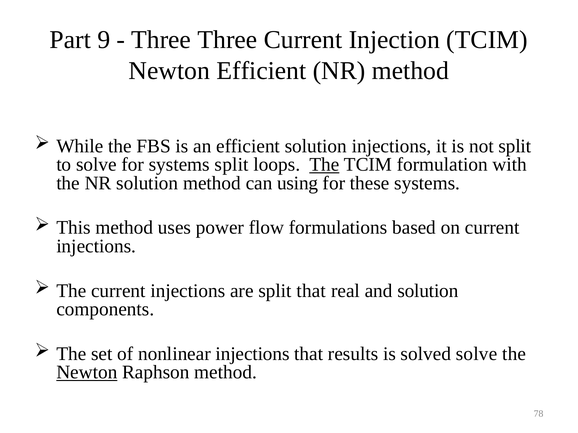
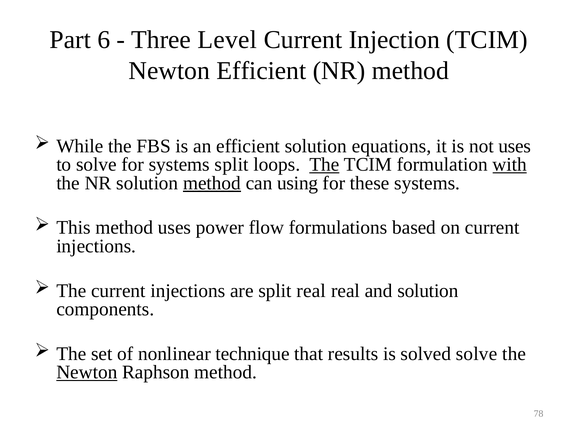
9: 9 -> 6
Three Three: Three -> Level
solution injections: injections -> equations
not split: split -> uses
with underline: none -> present
method at (212, 183) underline: none -> present
split that: that -> real
nonlinear injections: injections -> technique
